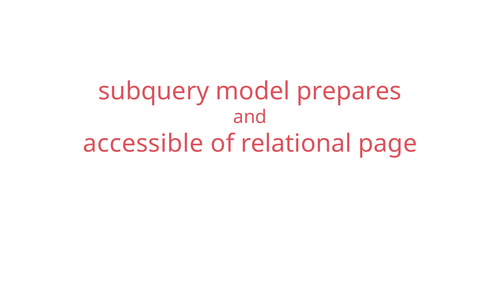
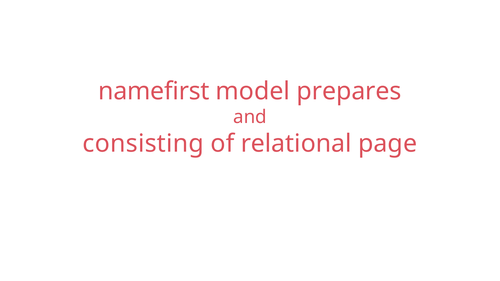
subquery: subquery -> namefirst
accessible: accessible -> consisting
